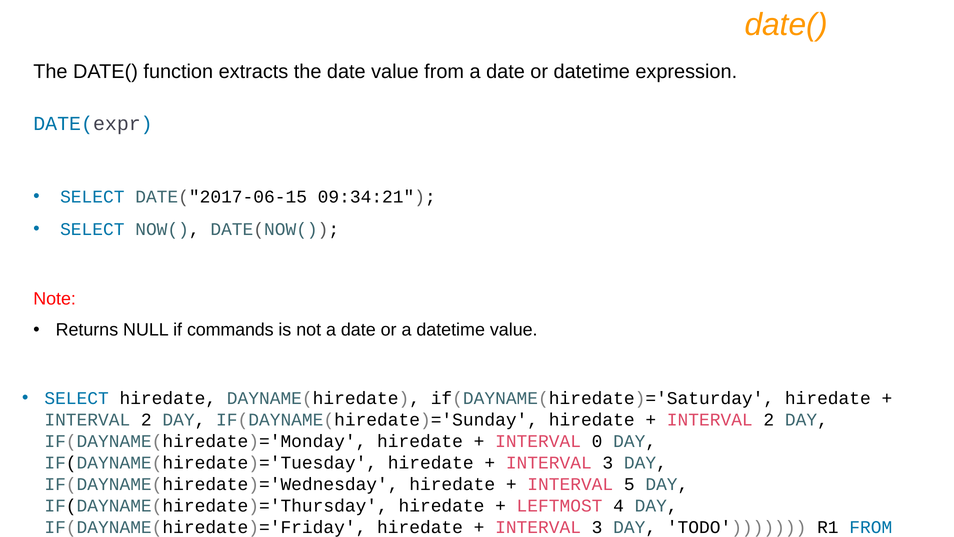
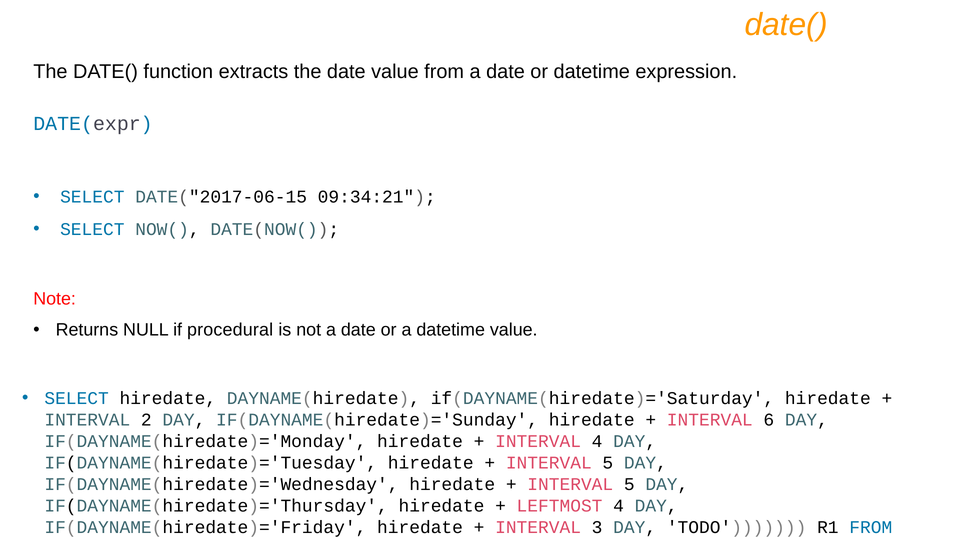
commands: commands -> procedural
2 at (769, 420): 2 -> 6
INTERVAL 0: 0 -> 4
3 at (608, 463): 3 -> 5
